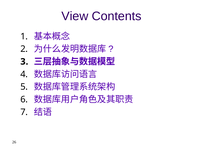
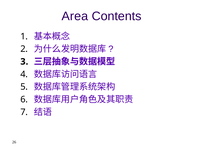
View: View -> Area
